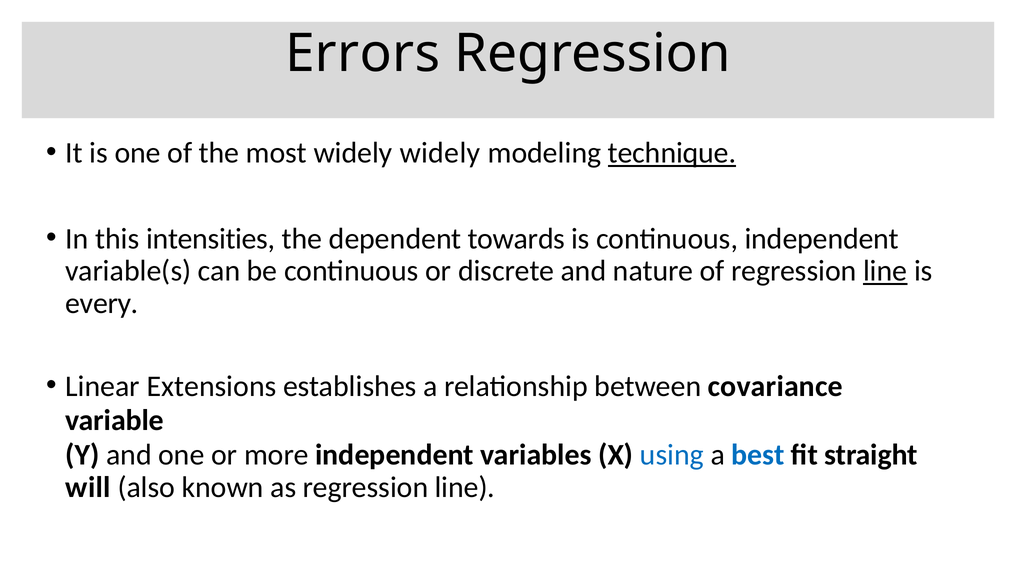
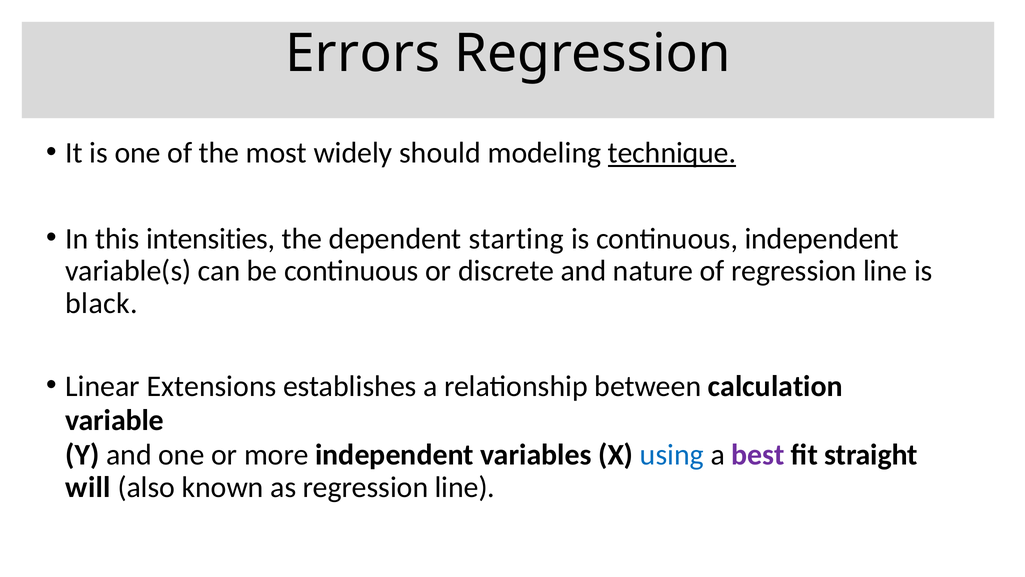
widely widely: widely -> should
towards: towards -> starting
line at (885, 271) underline: present -> none
every: every -> black
covariance: covariance -> calculation
best colour: blue -> purple
